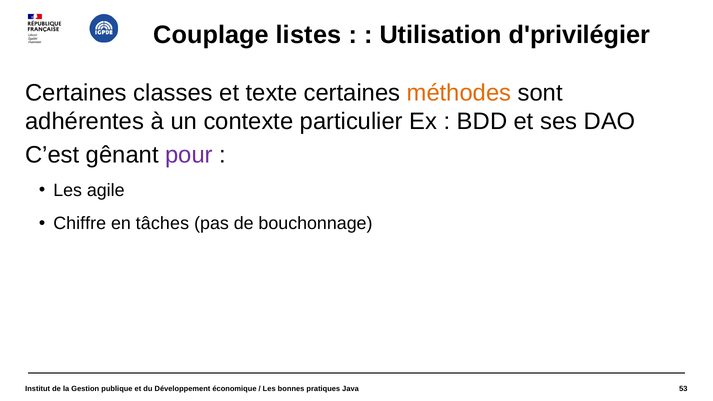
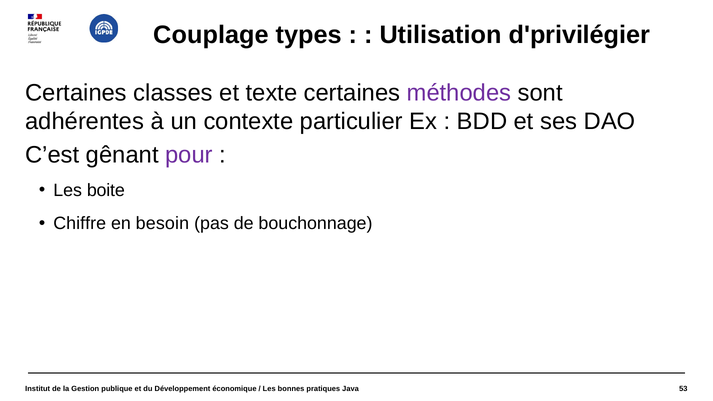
listes: listes -> types
méthodes colour: orange -> purple
agile: agile -> boite
tâches: tâches -> besoin
